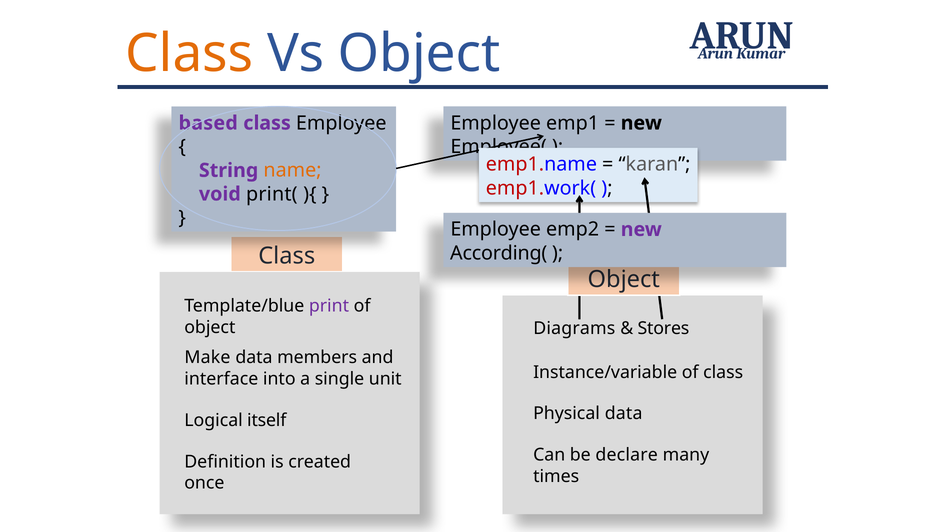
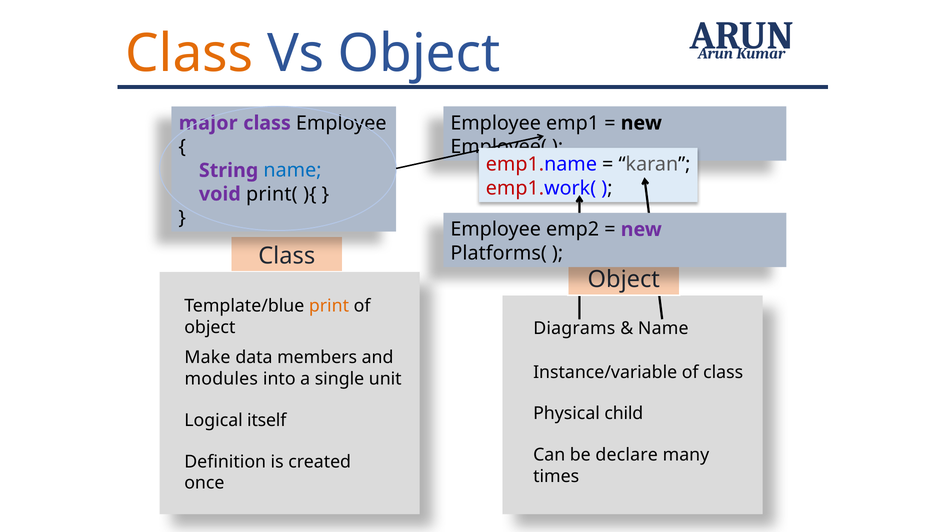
based: based -> major
name at (293, 170) colour: orange -> blue
According(: According( -> Platforms(
print colour: purple -> orange
Stores at (663, 329): Stores -> Name
interface: interface -> modules
Physical data: data -> child
